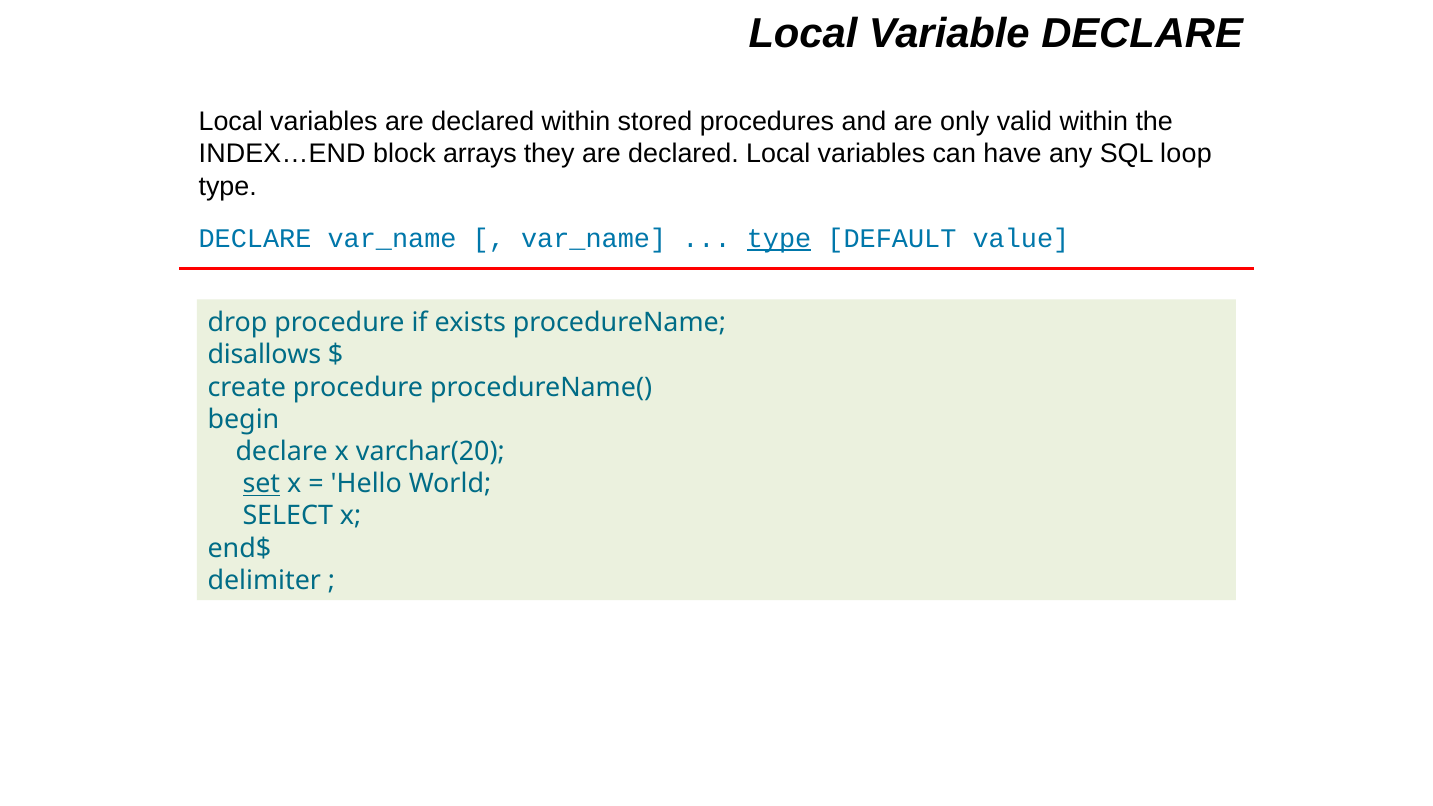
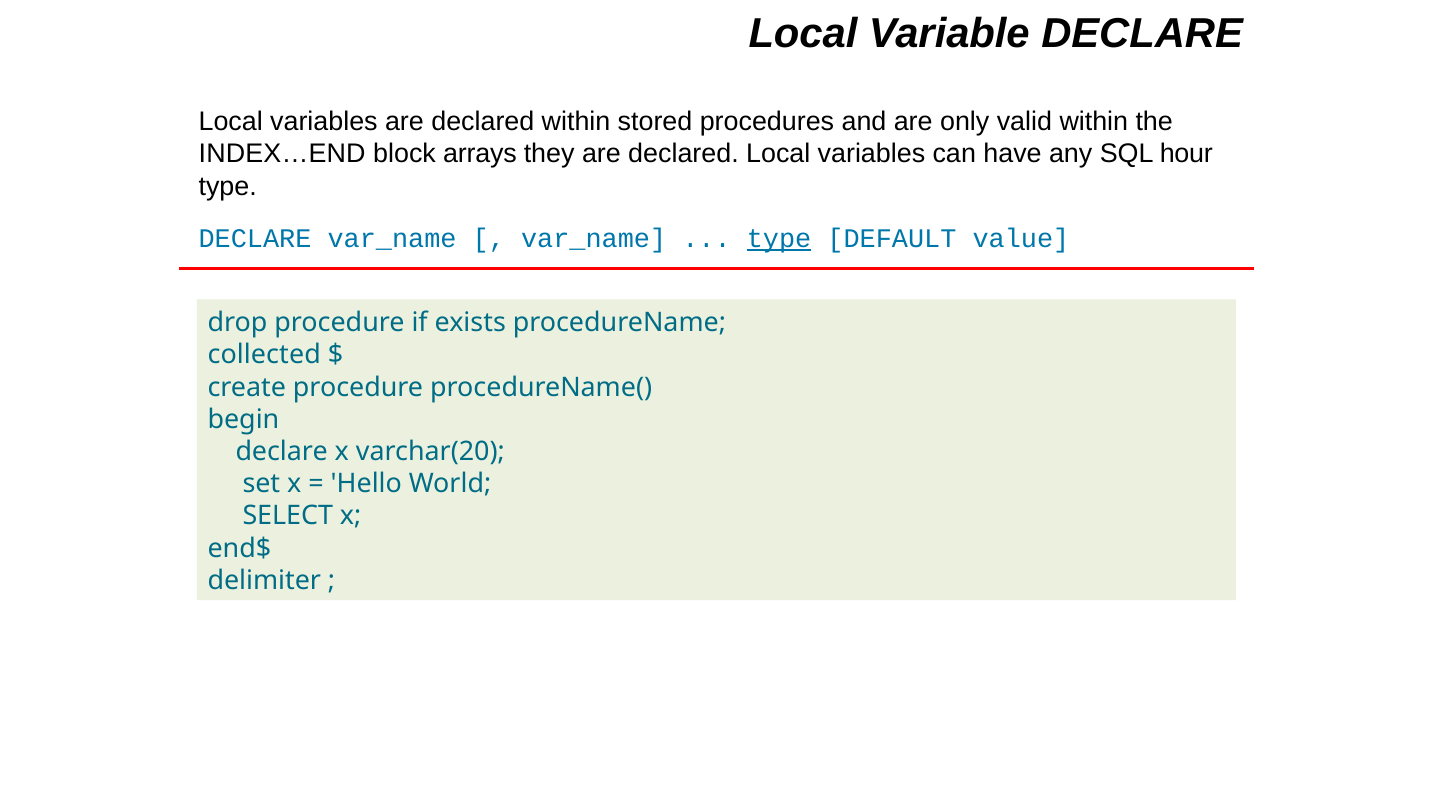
loop: loop -> hour
disallows: disallows -> collected
set underline: present -> none
